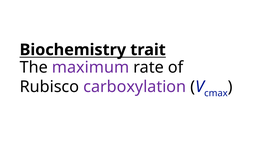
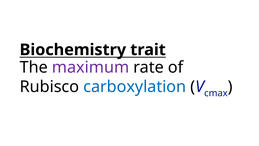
carboxylation colour: purple -> blue
